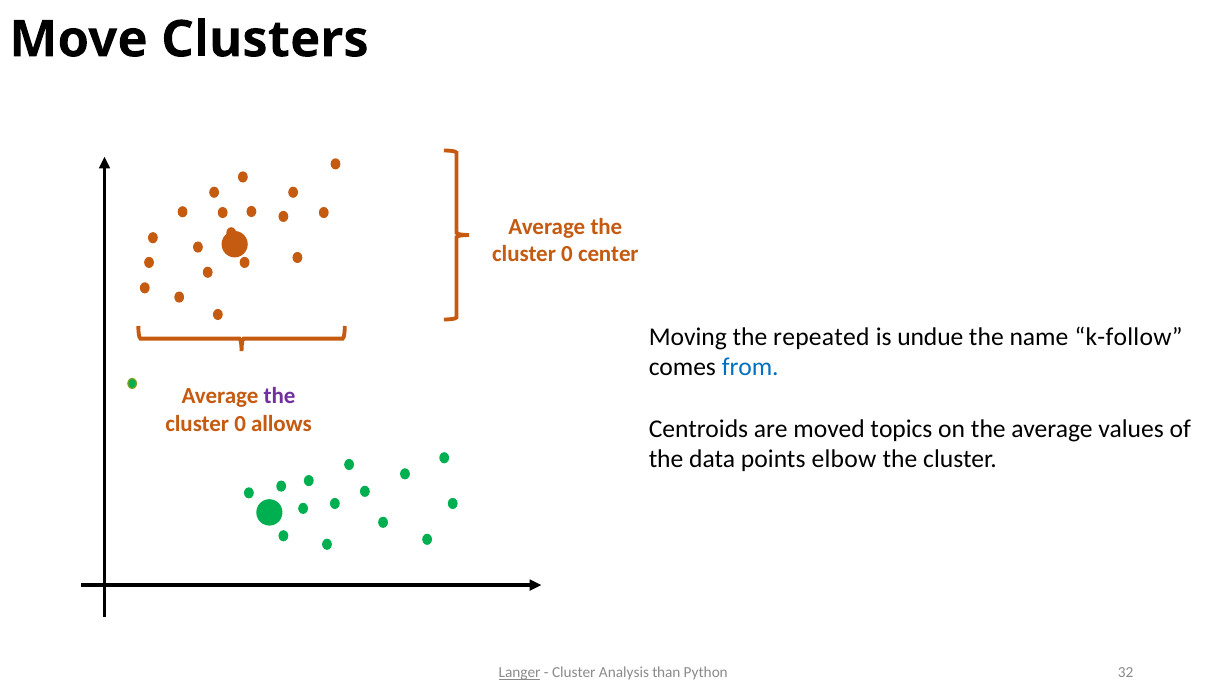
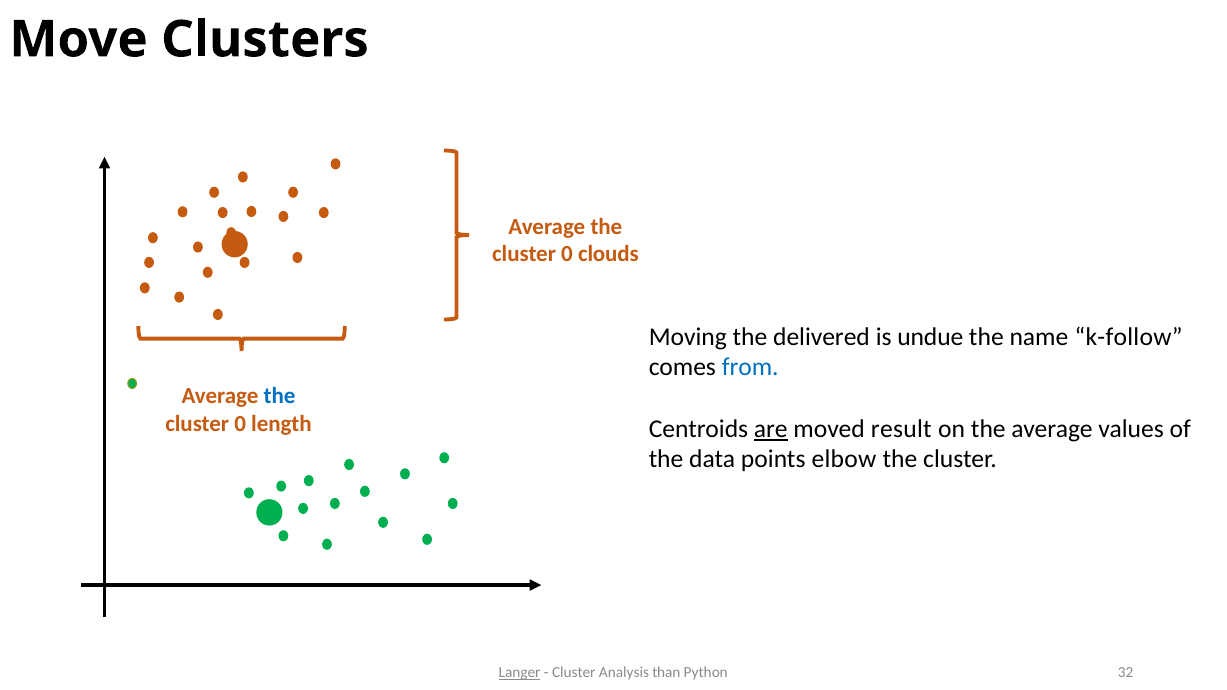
center: center -> clouds
repeated: repeated -> delivered
the at (280, 396) colour: purple -> blue
allows: allows -> length
are underline: none -> present
topics: topics -> result
